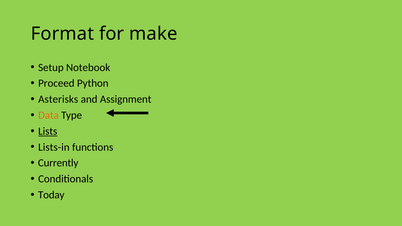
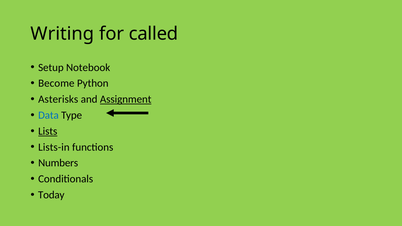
Format: Format -> Writing
make: make -> called
Proceed: Proceed -> Become
Assignment underline: none -> present
Data colour: orange -> blue
Currently: Currently -> Numbers
